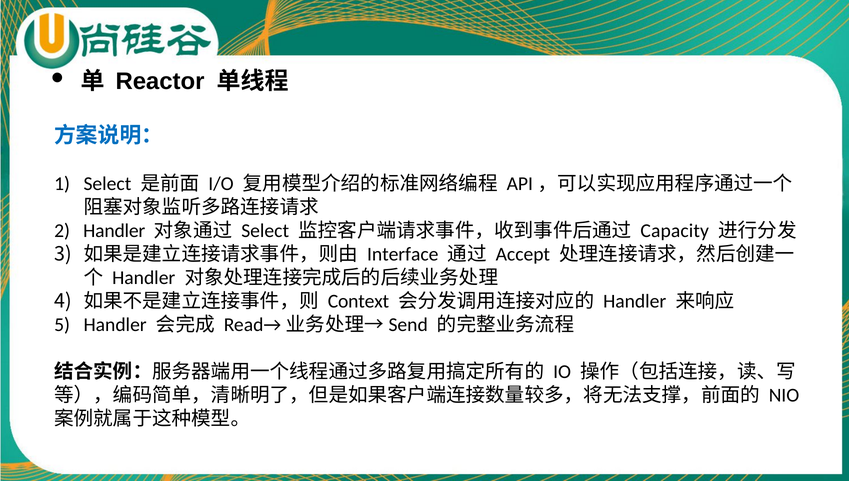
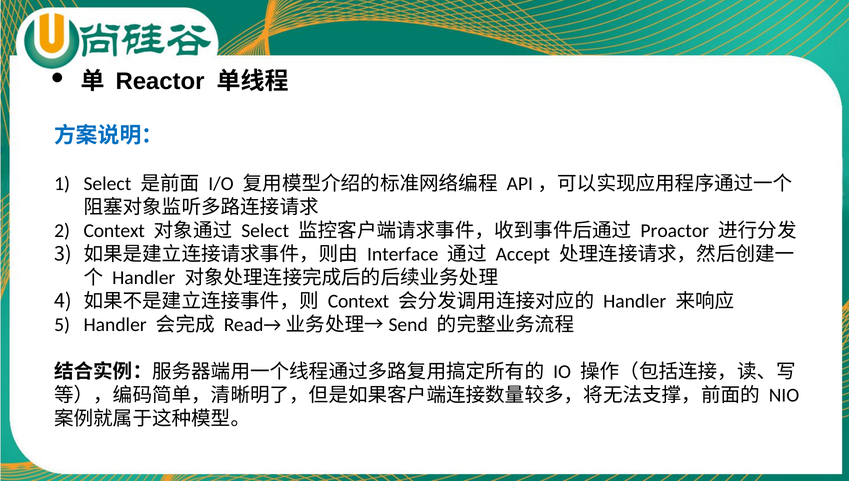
Handler at (114, 231): Handler -> Context
Capacity: Capacity -> Proactor
